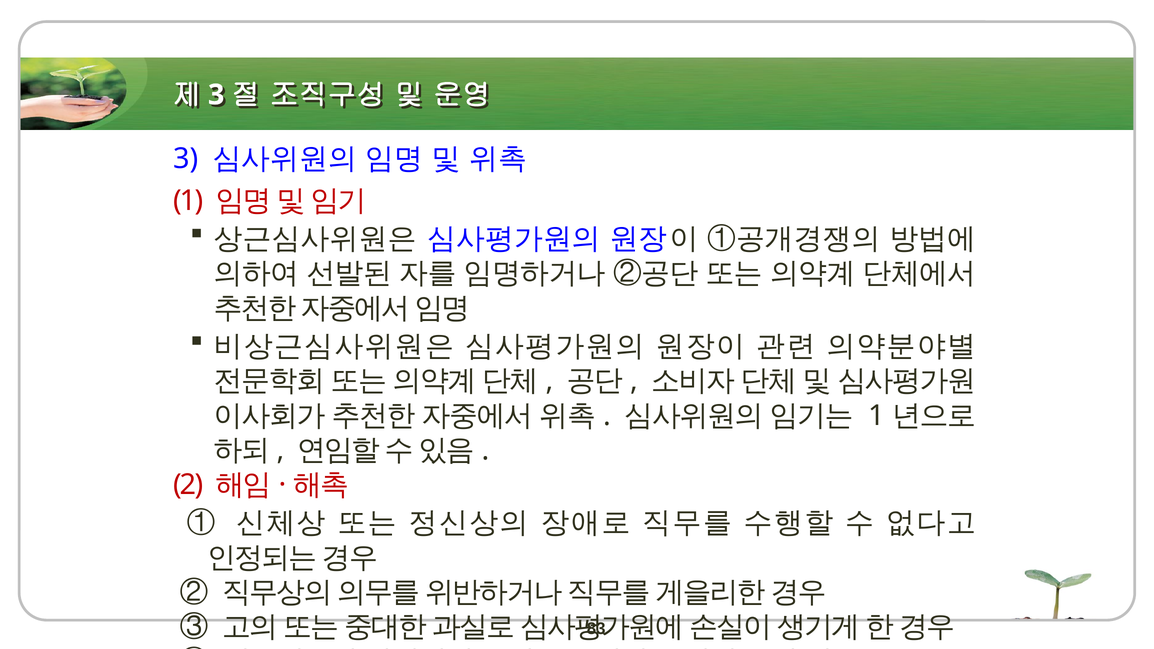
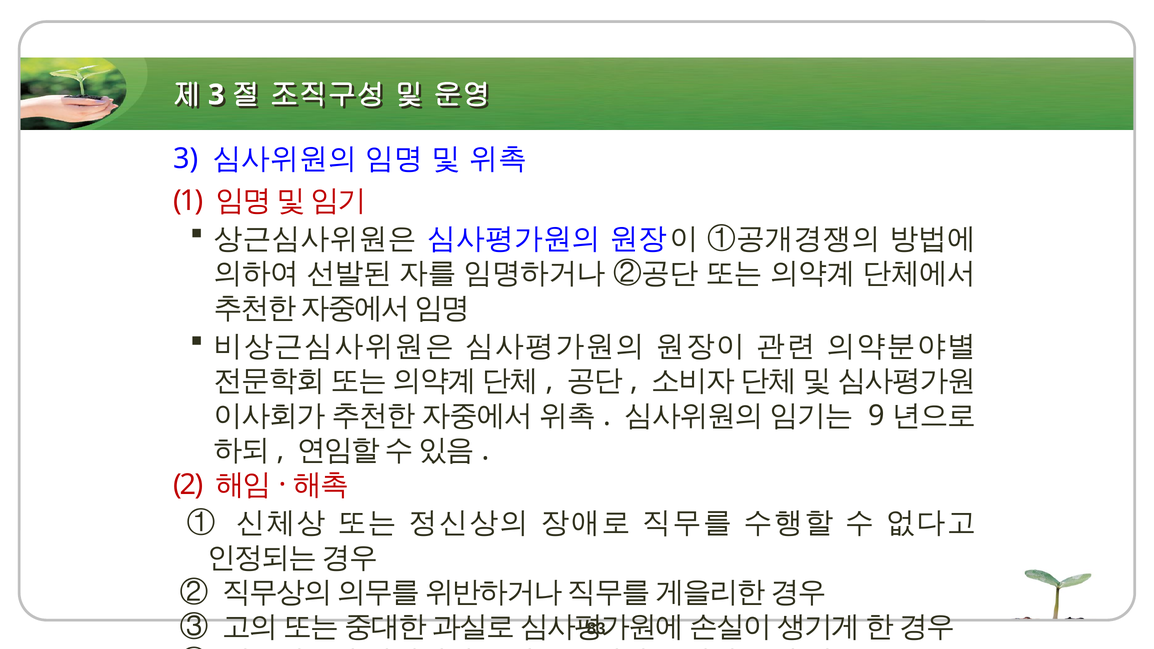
1 at (876, 416): 1 -> 9
